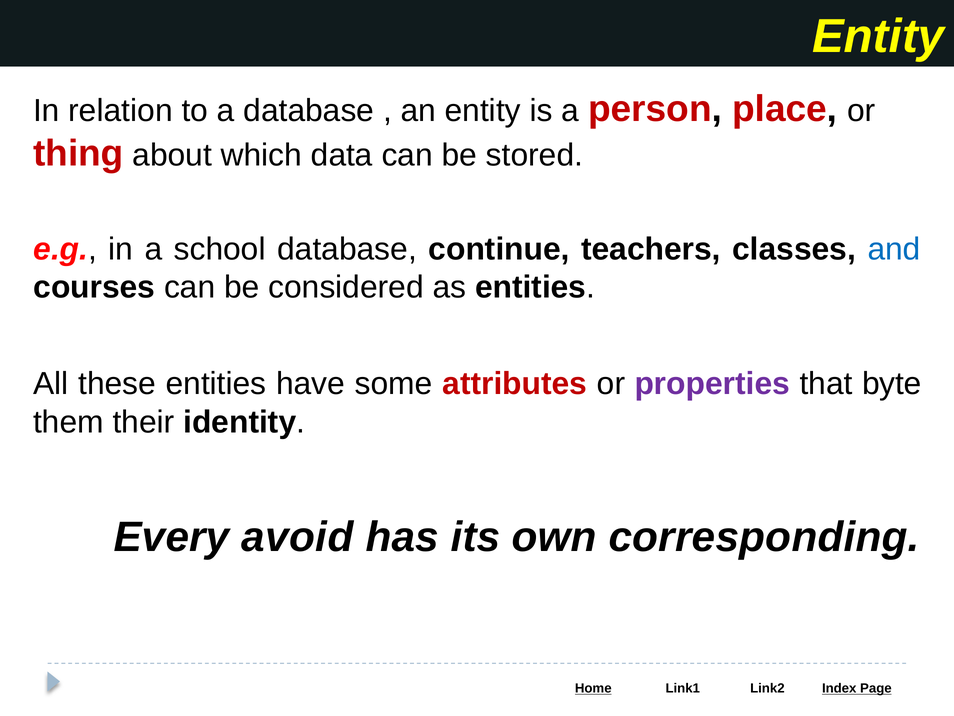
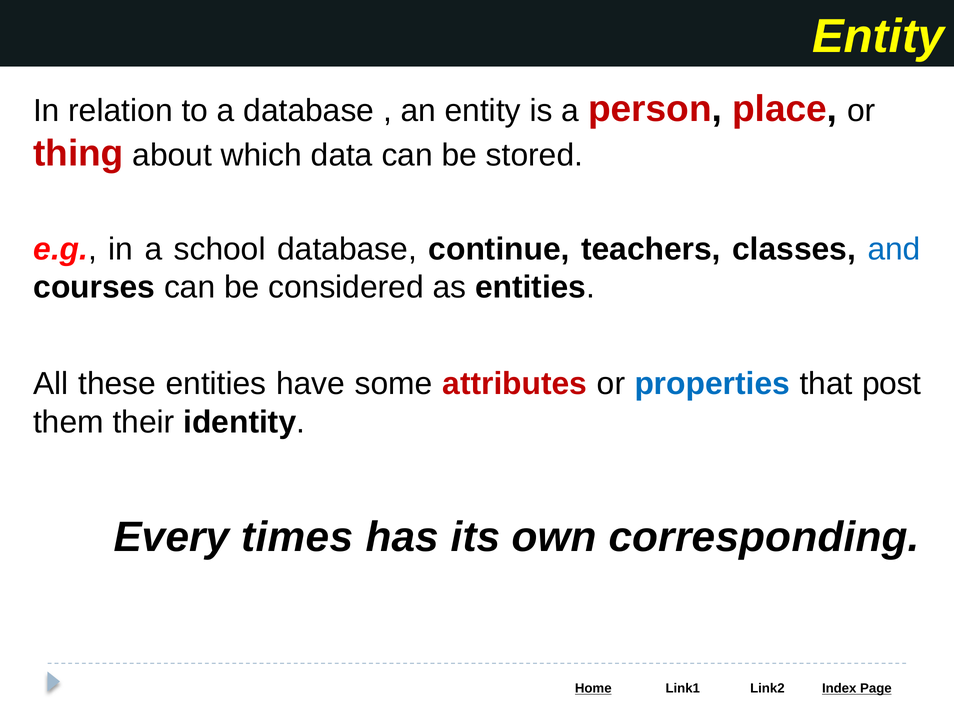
properties colour: purple -> blue
byte: byte -> post
avoid: avoid -> times
